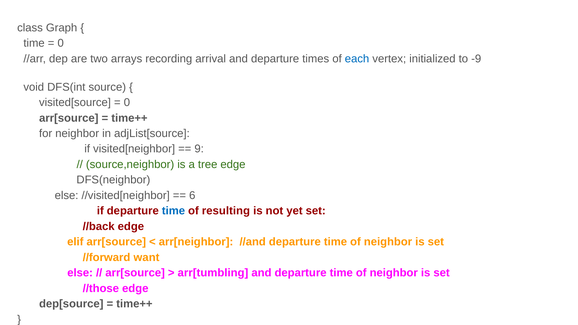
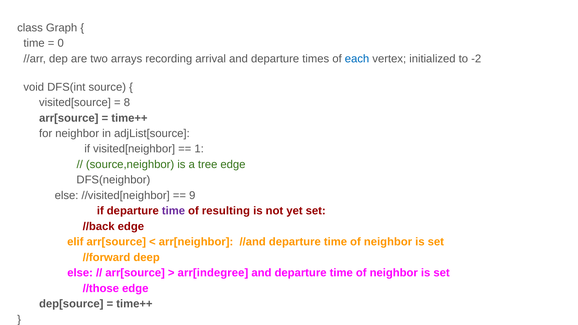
-9: -9 -> -2
0 at (127, 103): 0 -> 8
9: 9 -> 1
6: 6 -> 9
time at (173, 211) colour: blue -> purple
want: want -> deep
arr[tumbling: arr[tumbling -> arr[indegree
